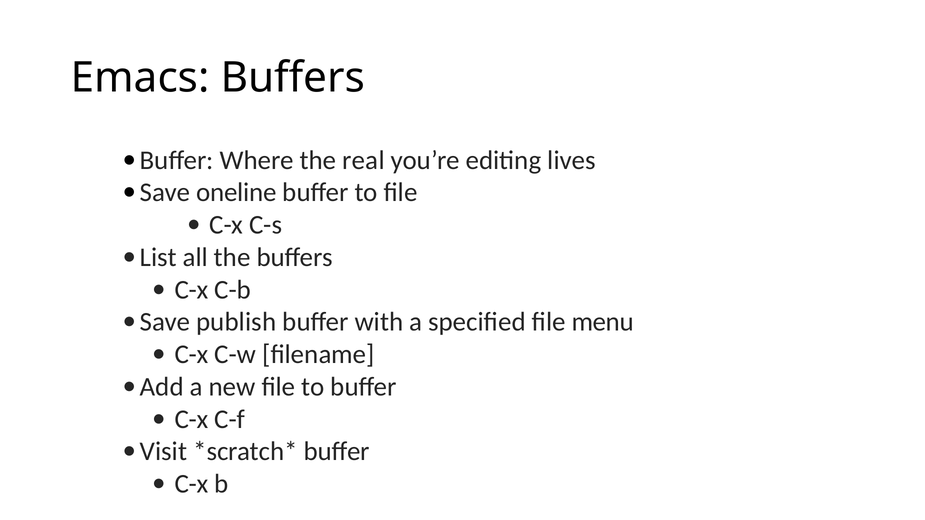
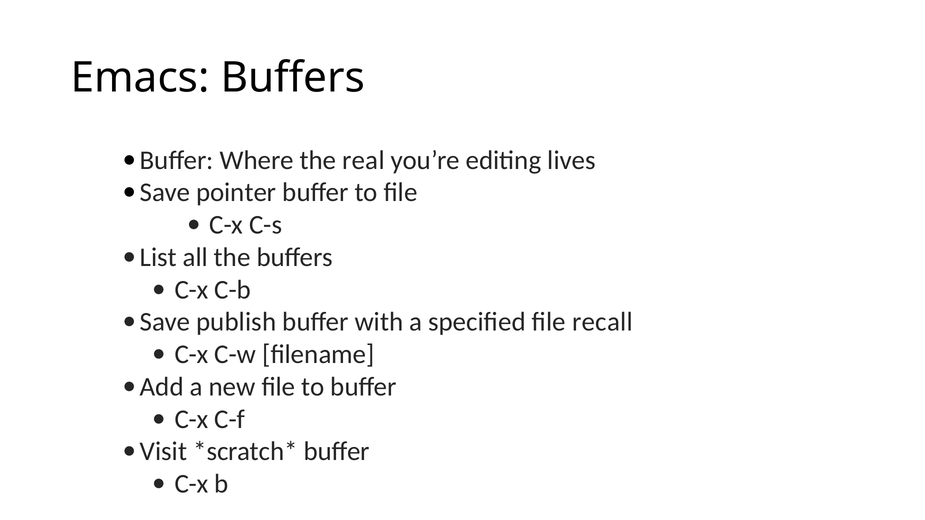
oneline: oneline -> pointer
menu: menu -> recall
